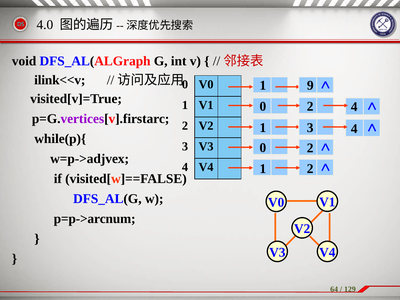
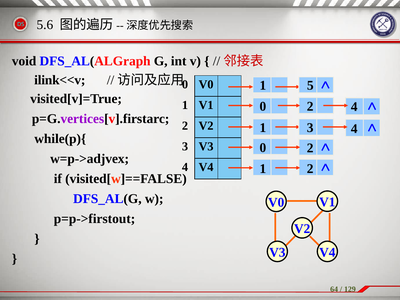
4.0: 4.0 -> 5.6
9: 9 -> 5
p=p->arcnum: p=p->arcnum -> p=p->firstout
